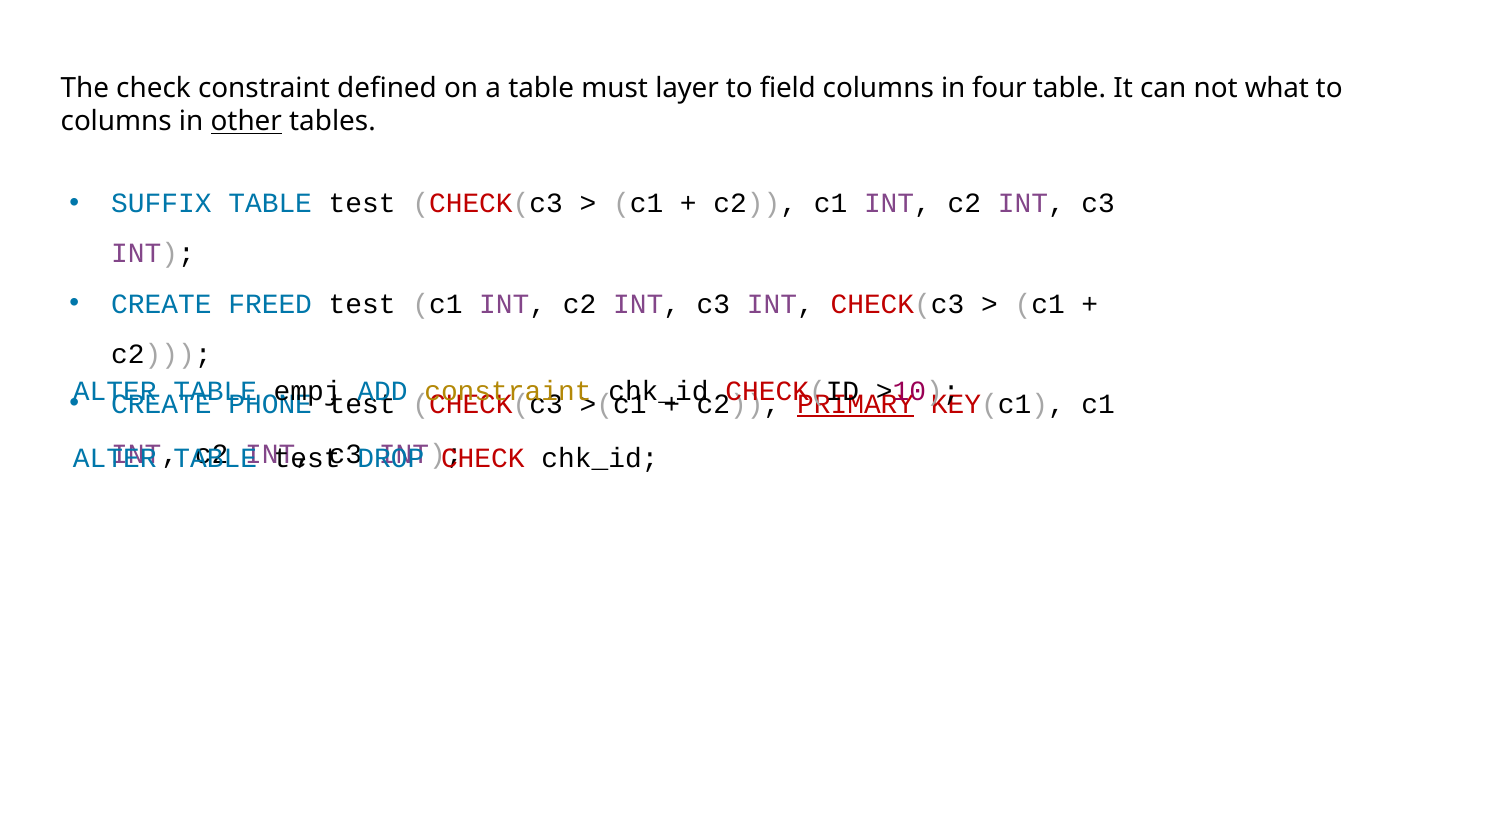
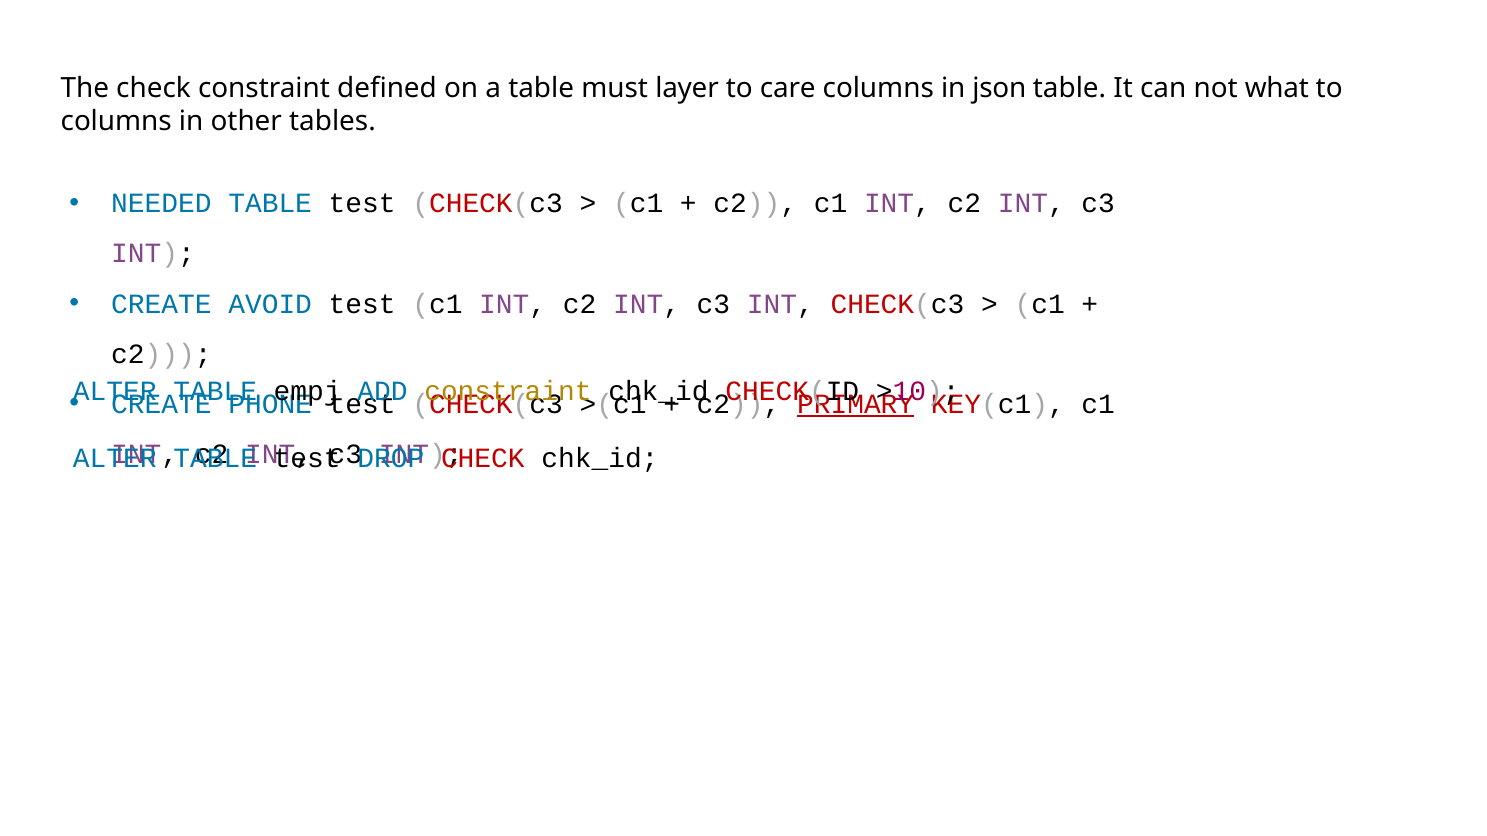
field: field -> care
four: four -> json
other underline: present -> none
SUFFIX: SUFFIX -> NEEDED
FREED: FREED -> AVOID
